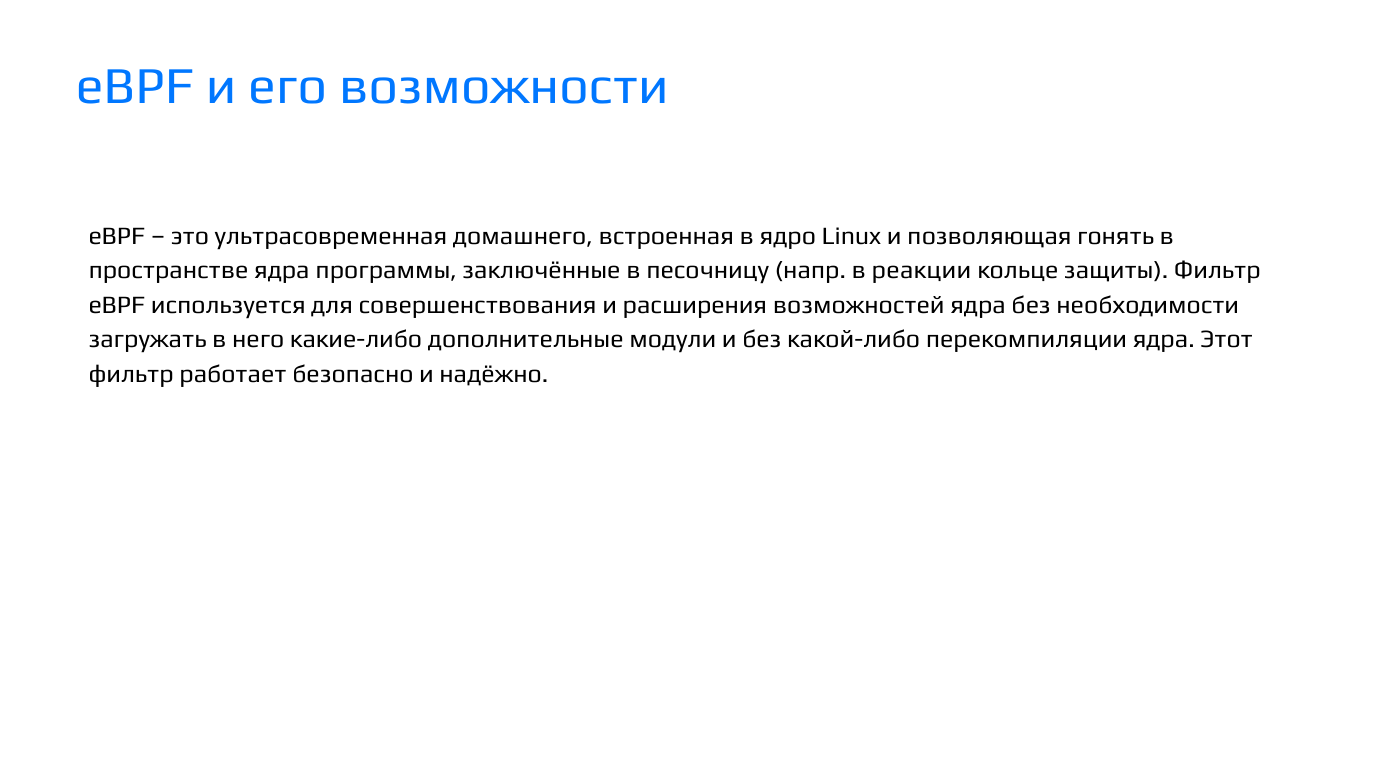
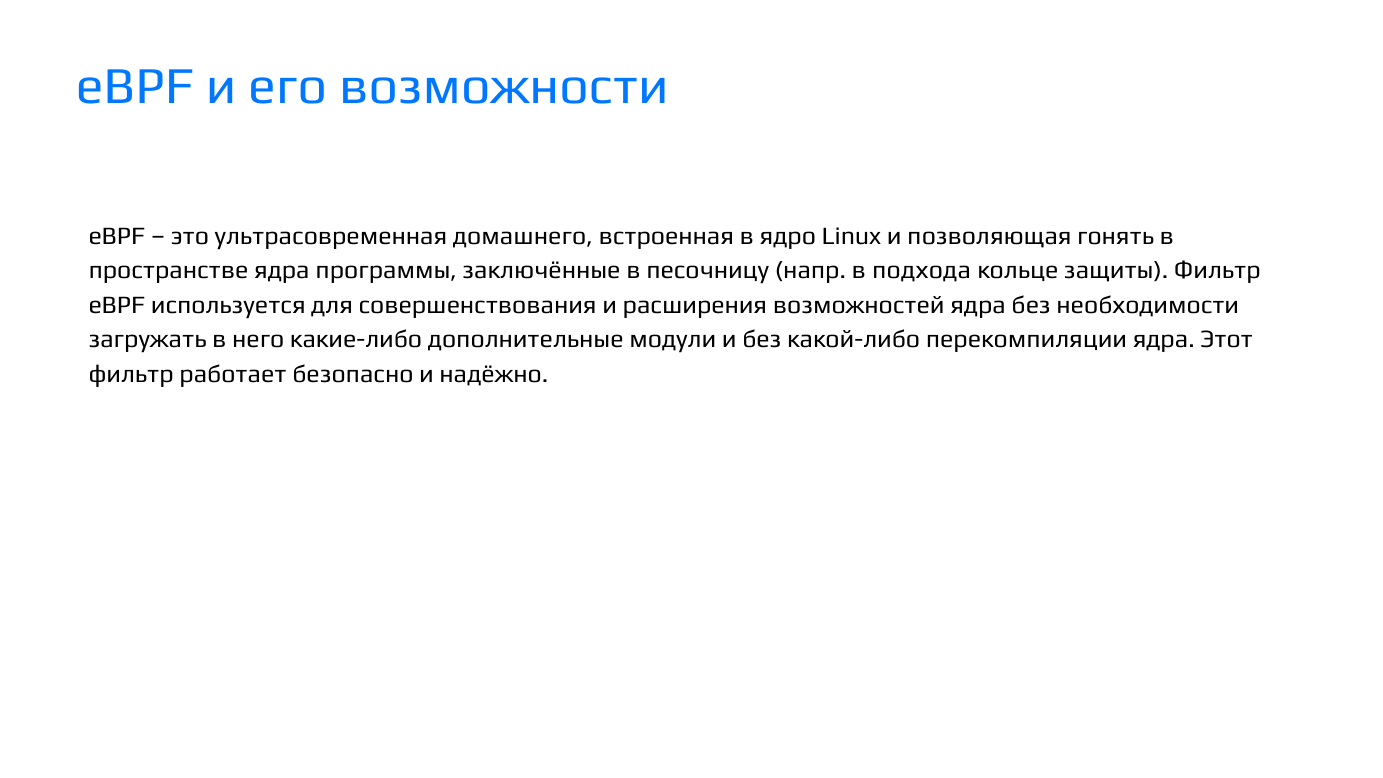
реакции: реакции -> подхода
